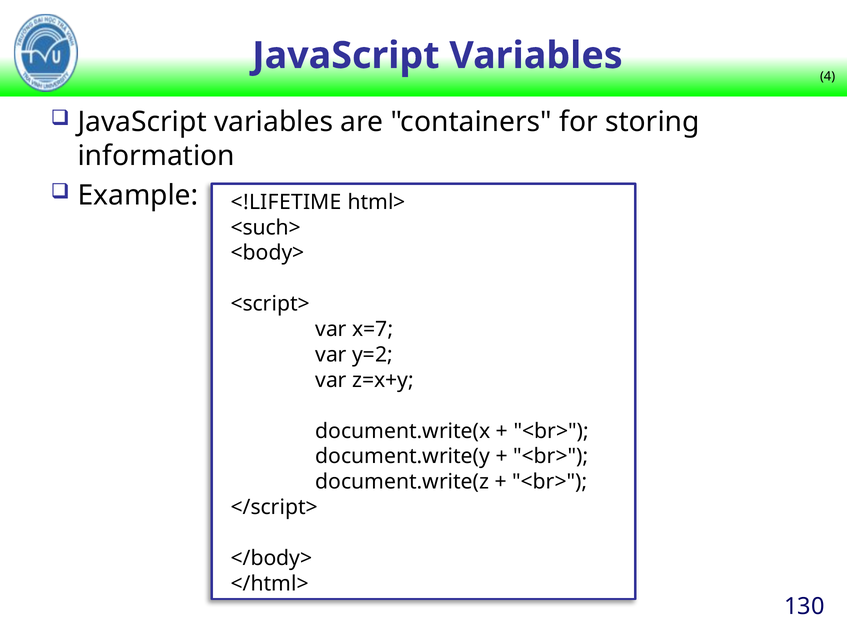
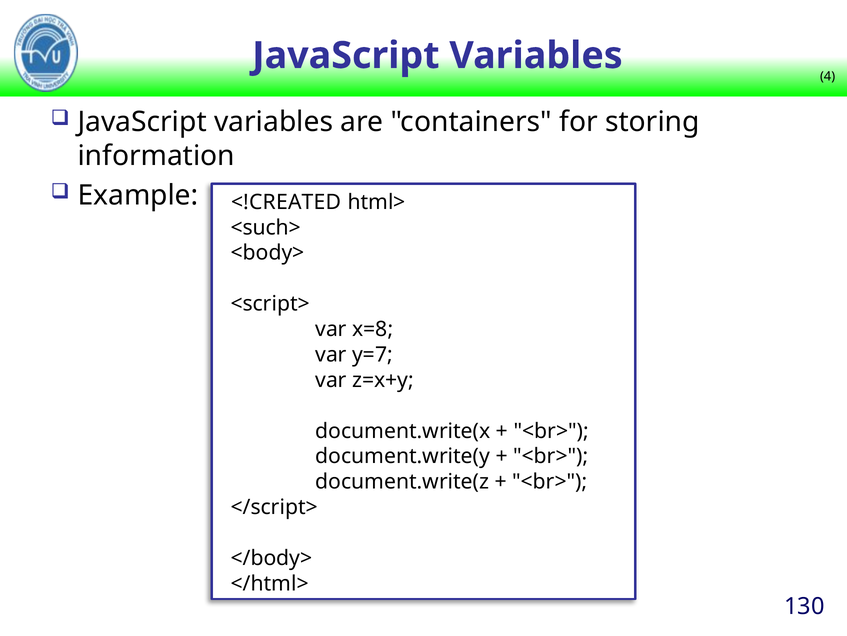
<!LIFETIME: <!LIFETIME -> <!CREATED
x=7: x=7 -> x=8
y=2: y=2 -> y=7
